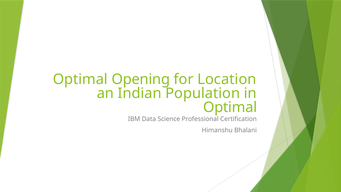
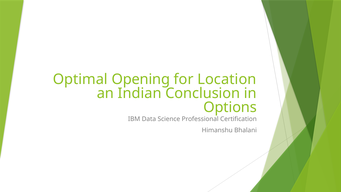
Population: Population -> Conclusion
Optimal at (230, 107): Optimal -> Options
